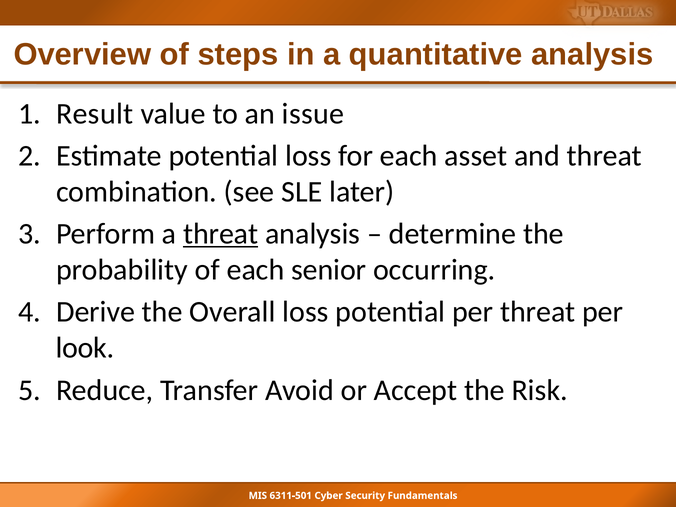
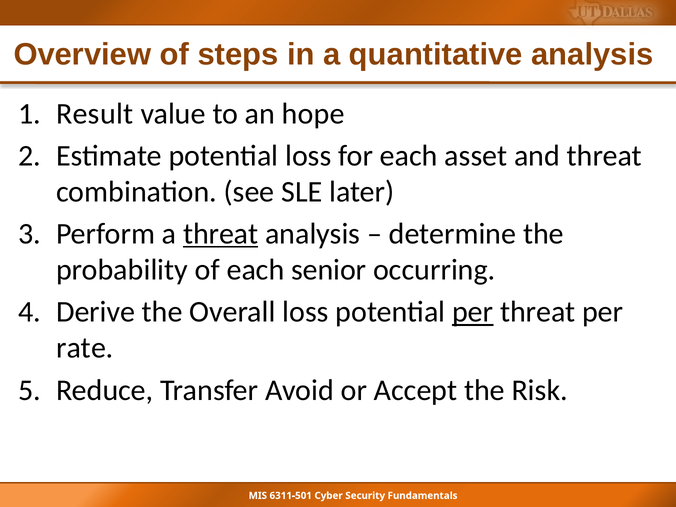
issue: issue -> hope
per at (473, 312) underline: none -> present
look: look -> rate
